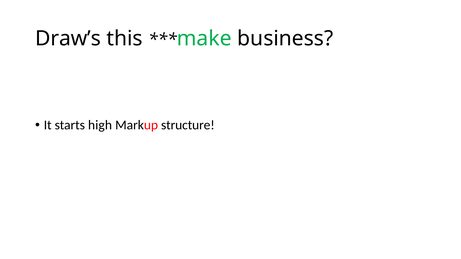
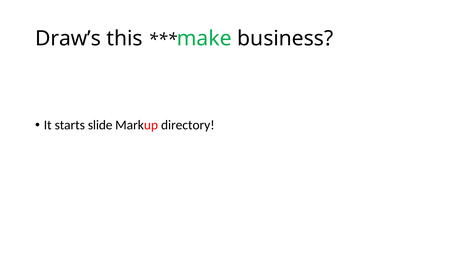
high: high -> slide
structure: structure -> directory
